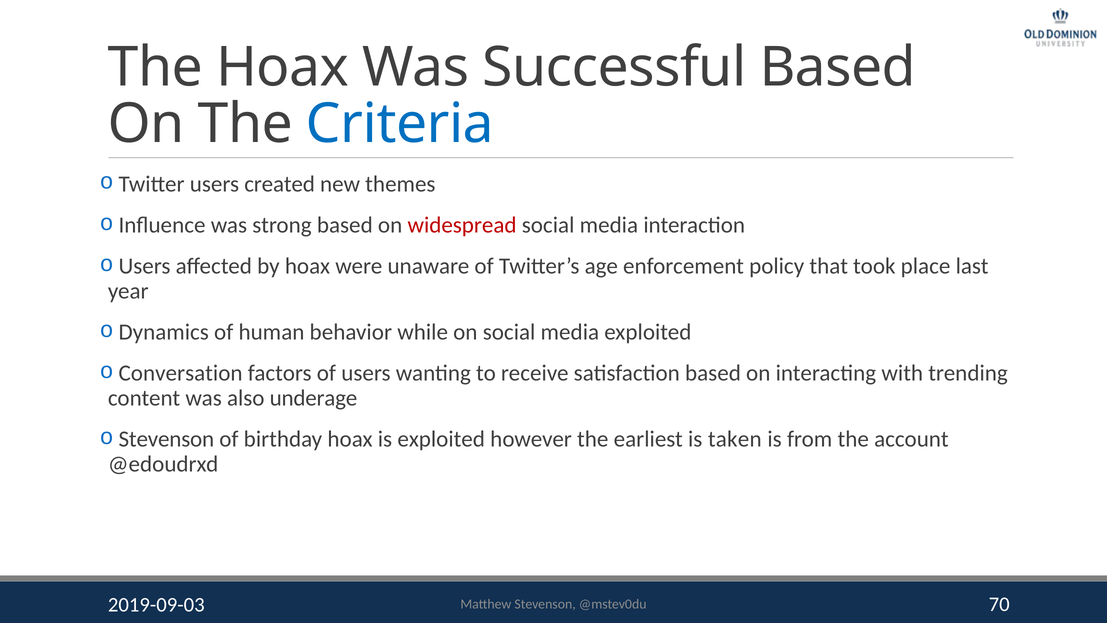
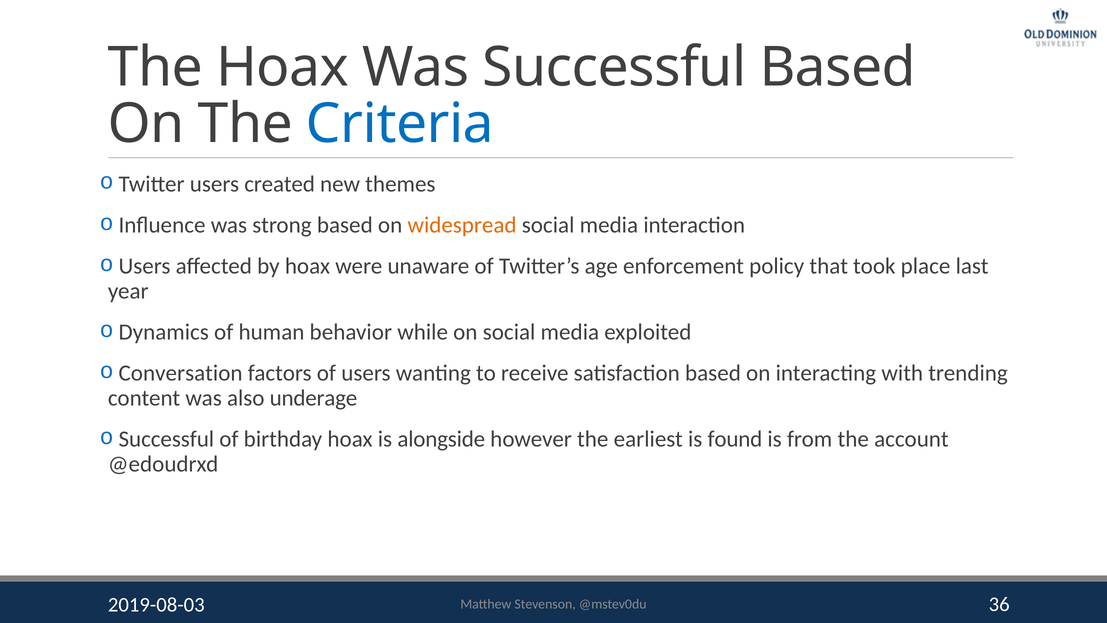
widespread colour: red -> orange
Stevenson at (166, 439): Stevenson -> Successful
is exploited: exploited -> alongside
taken: taken -> found
2019-09-03: 2019-09-03 -> 2019-08-03
70: 70 -> 36
